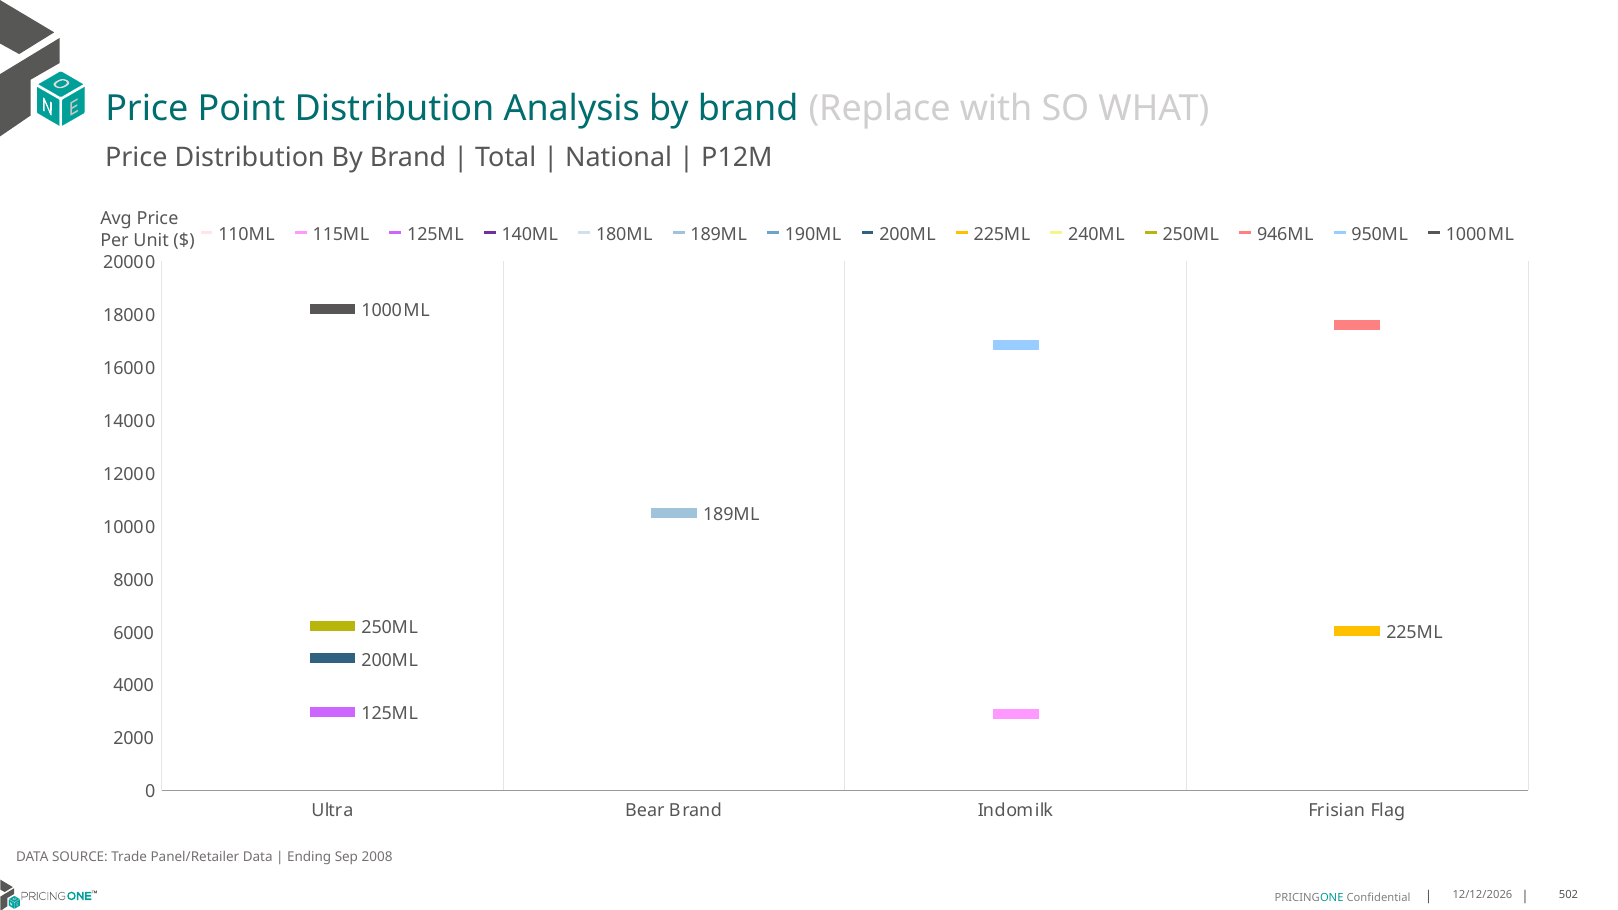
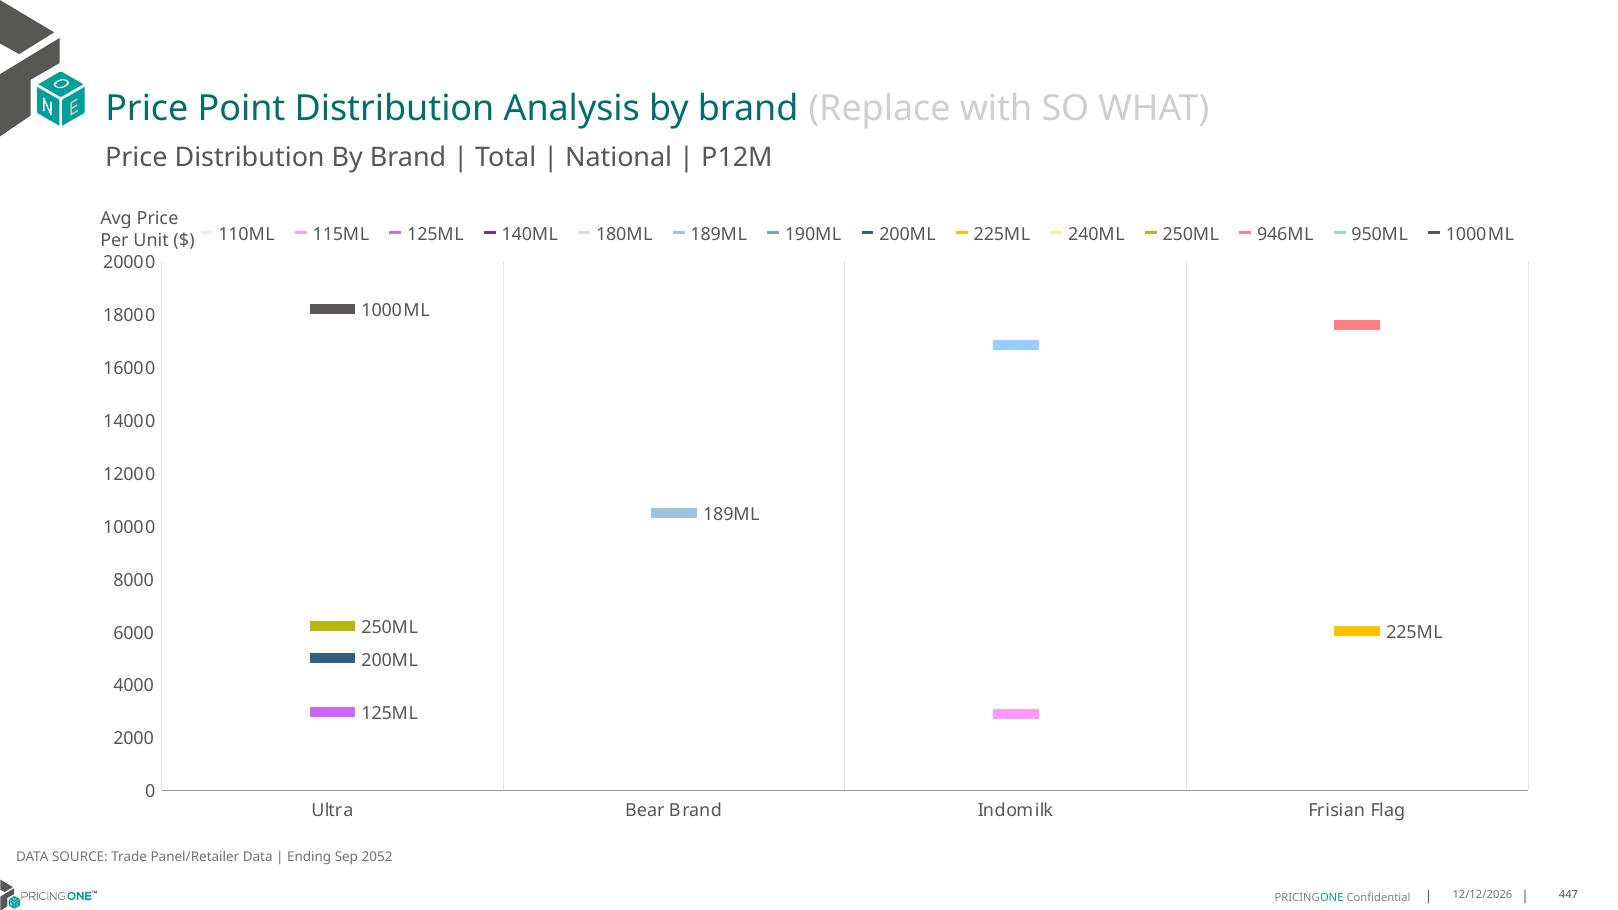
2008: 2008 -> 2052
502: 502 -> 447
